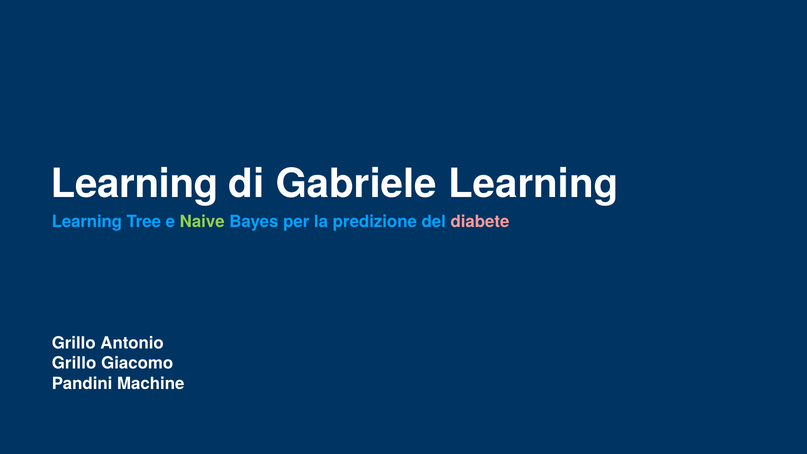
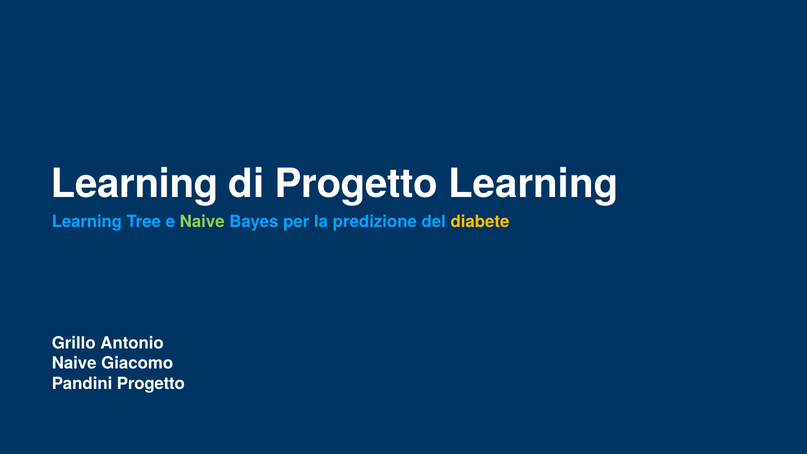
di Gabriele: Gabriele -> Progetto
diabete colour: pink -> yellow
Grillo at (74, 363): Grillo -> Naive
Pandini Machine: Machine -> Progetto
